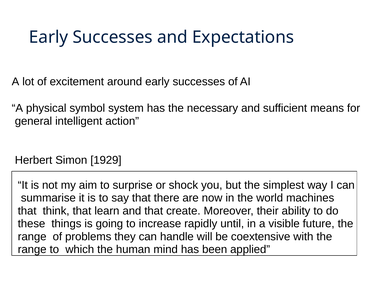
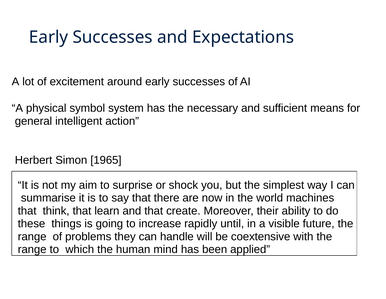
1929: 1929 -> 1965
